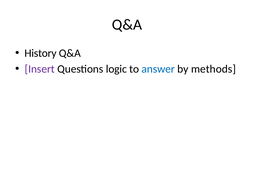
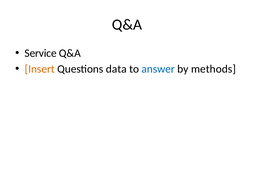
History: History -> Service
Insert colour: purple -> orange
logic: logic -> data
